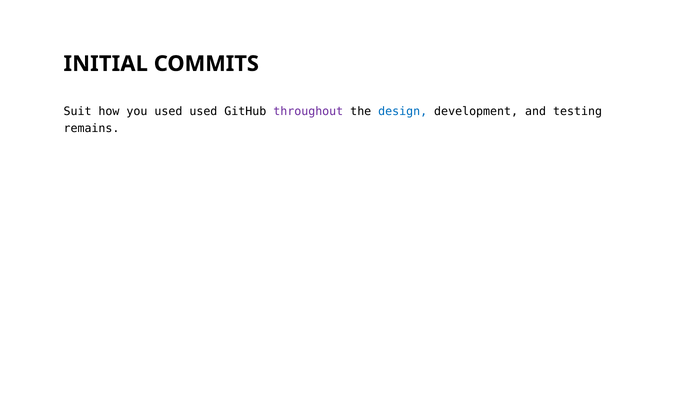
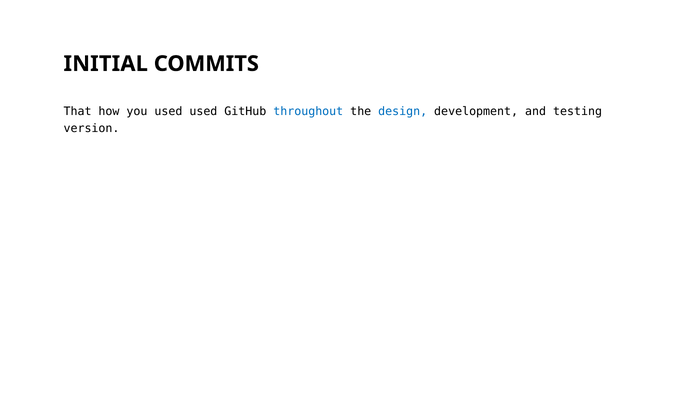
Suit: Suit -> That
throughout colour: purple -> blue
remains: remains -> version
